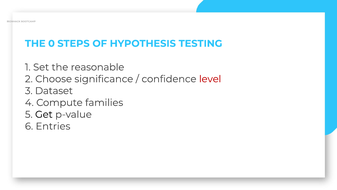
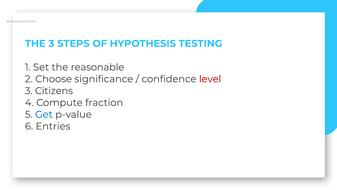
THE 0: 0 -> 3
Dataset: Dataset -> Citizens
families: families -> fraction
Get colour: black -> blue
